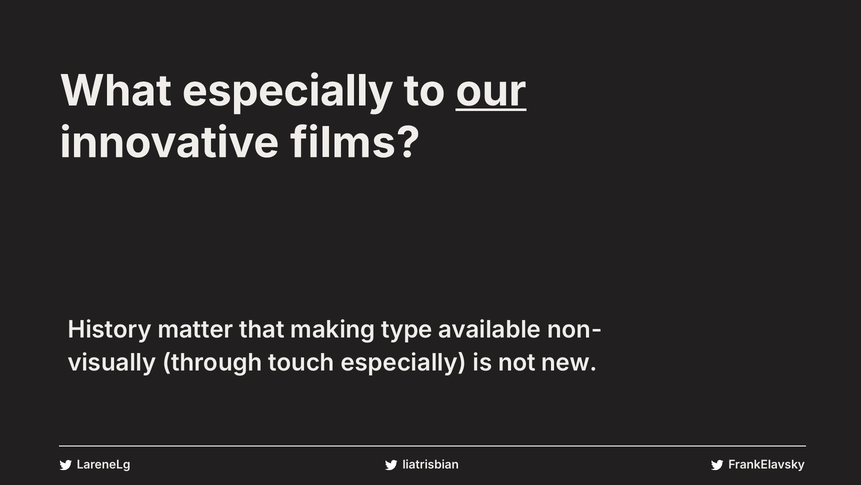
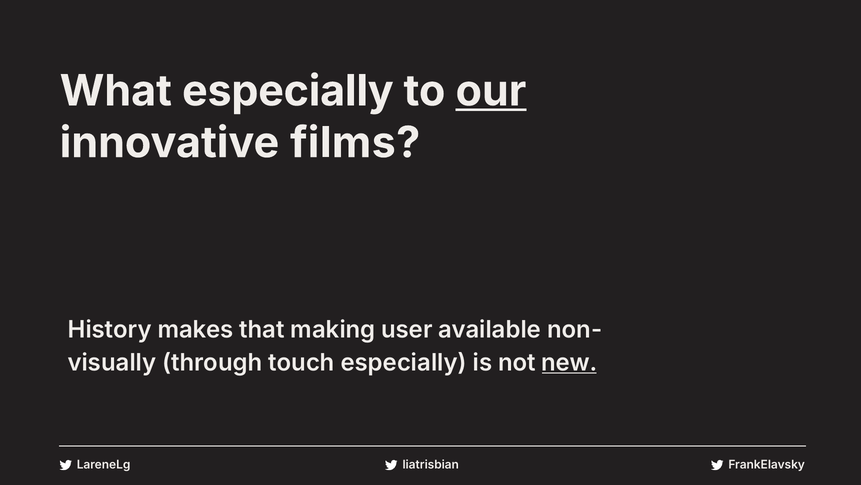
matter: matter -> makes
type: type -> user
new underline: none -> present
